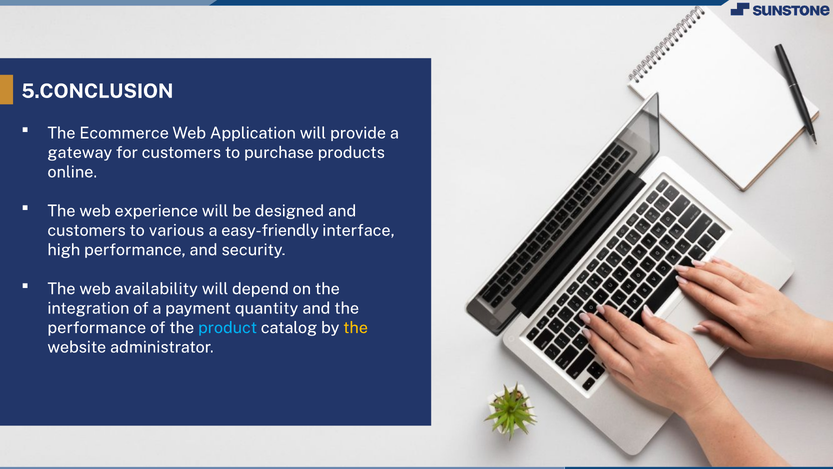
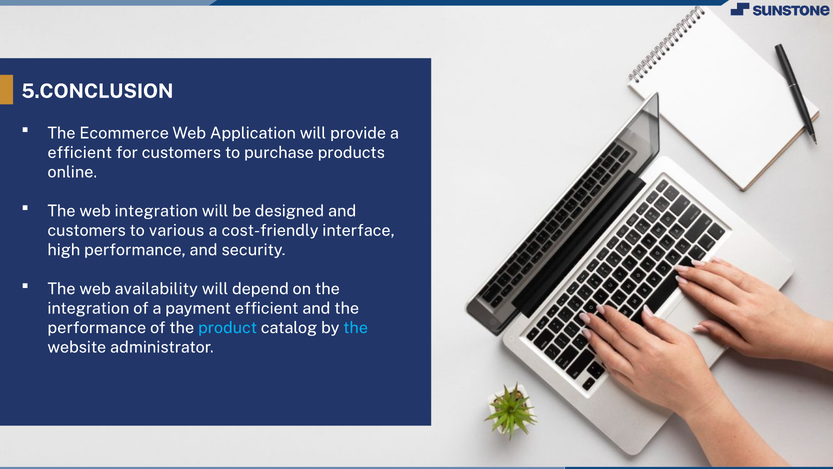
gateway at (80, 152): gateway -> efficient
web experience: experience -> integration
easy-friendly: easy-friendly -> cost-friendly
payment quantity: quantity -> efficient
the at (356, 327) colour: yellow -> light blue
